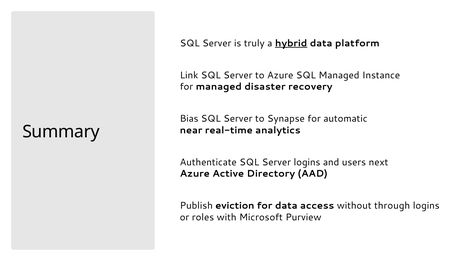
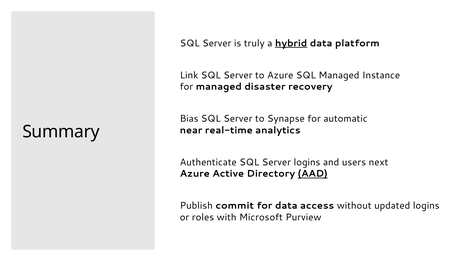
AAD underline: none -> present
eviction: eviction -> commit
through: through -> updated
